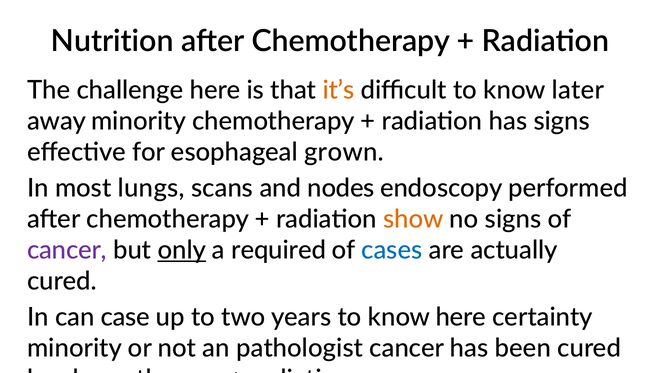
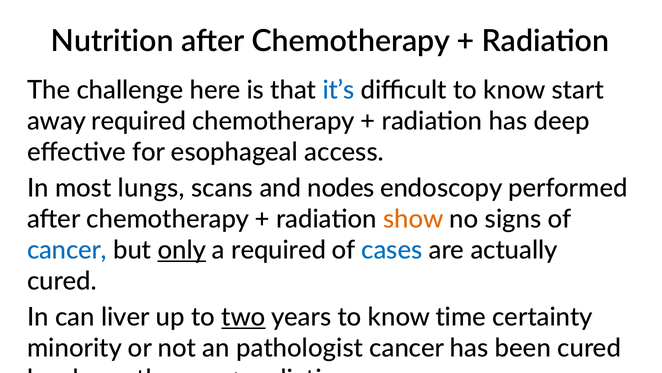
it’s colour: orange -> blue
later: later -> start
away minority: minority -> required
has signs: signs -> deep
grown: grown -> access
cancer at (67, 250) colour: purple -> blue
case: case -> liver
two underline: none -> present
know here: here -> time
